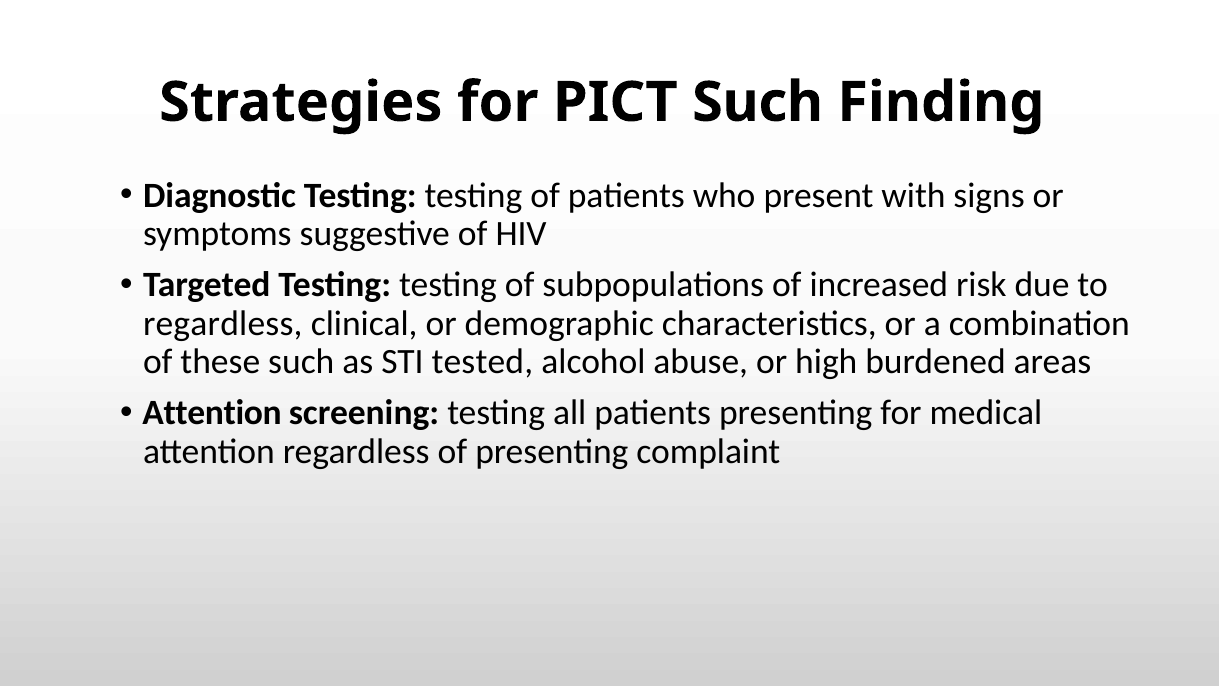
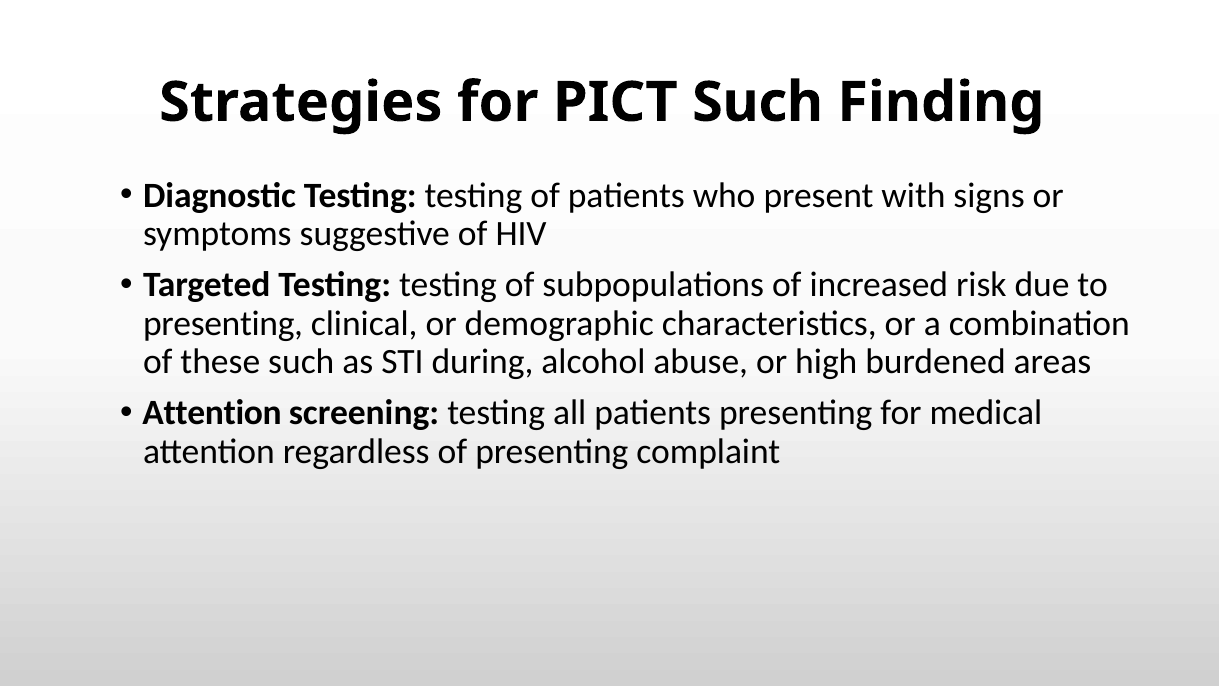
regardless at (223, 323): regardless -> presenting
tested: tested -> during
